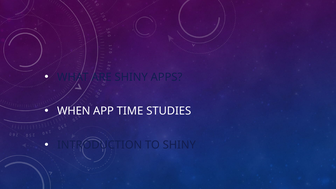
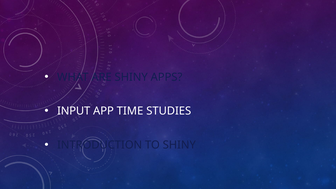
WHEN: WHEN -> INPUT
